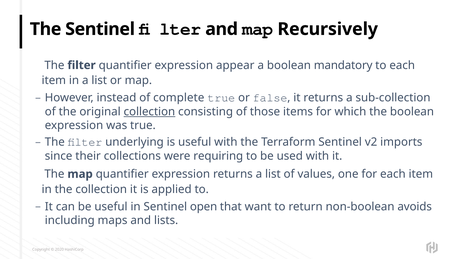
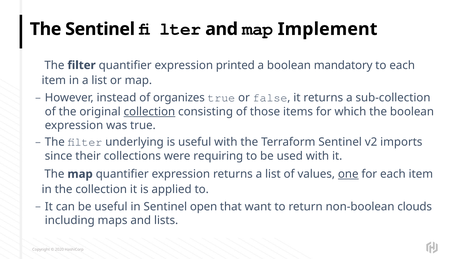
Recursively: Recursively -> Implement
appear: appear -> printed
complete: complete -> organizes
one underline: none -> present
avoids: avoids -> clouds
